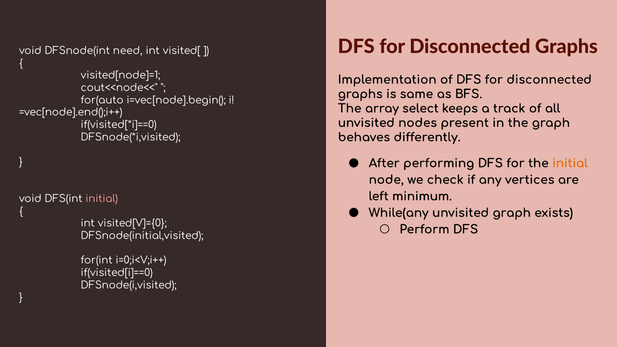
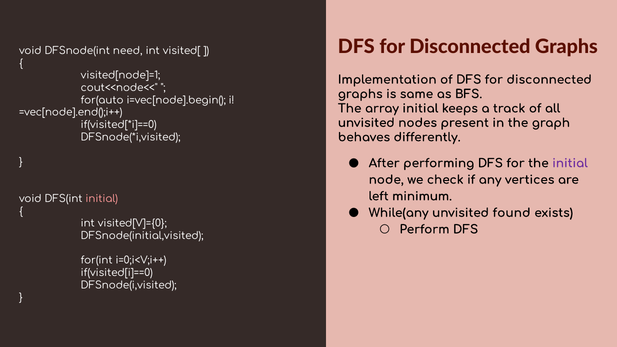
array select: select -> initial
initial at (570, 163) colour: orange -> purple
unvisited graph: graph -> found
